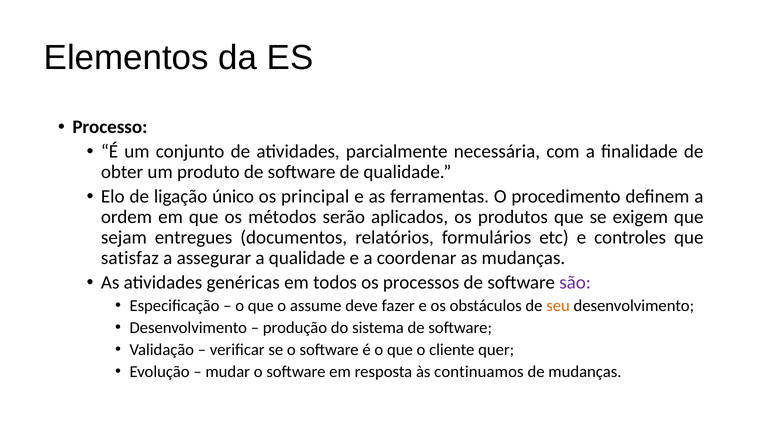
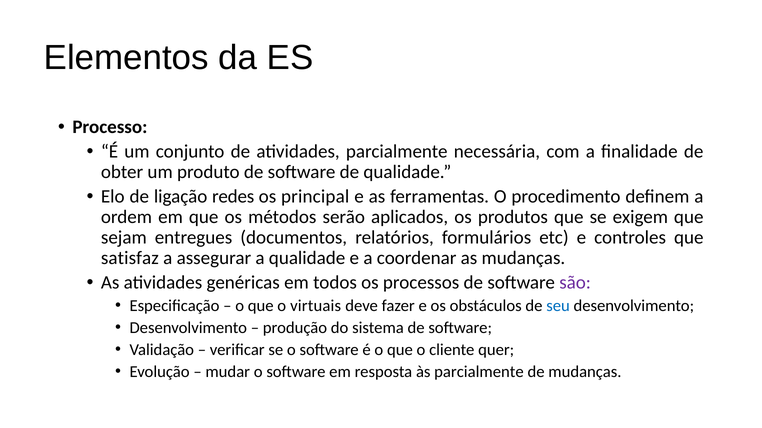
único: único -> redes
assume: assume -> virtuais
seu colour: orange -> blue
às continuamos: continuamos -> parcialmente
